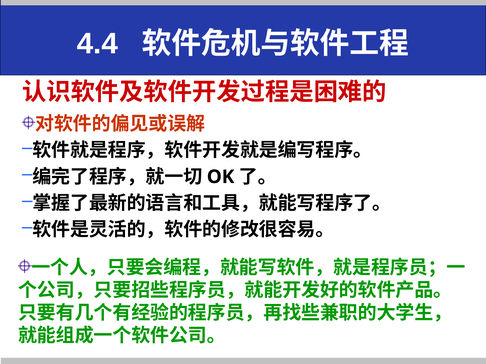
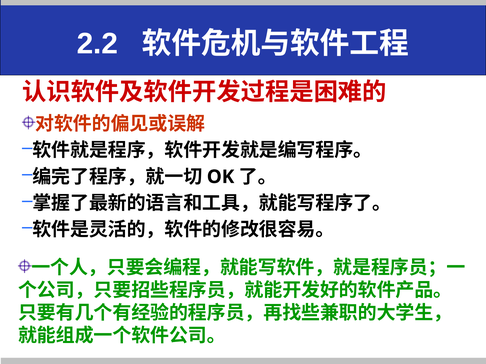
4.4: 4.4 -> 2.2
